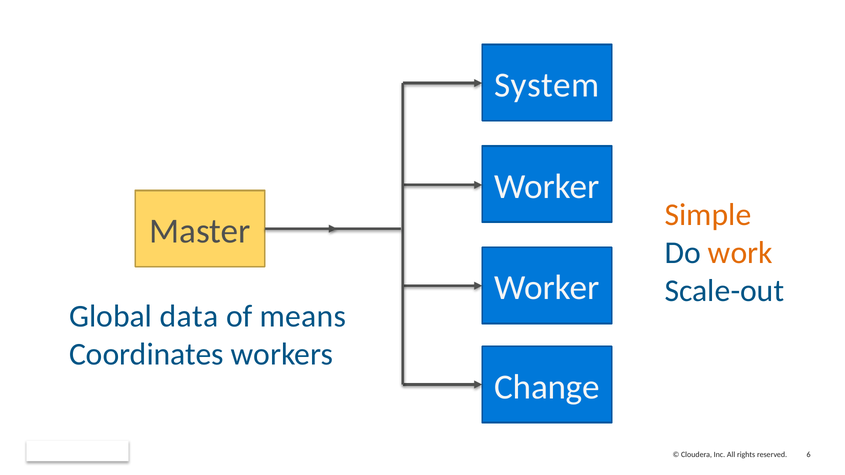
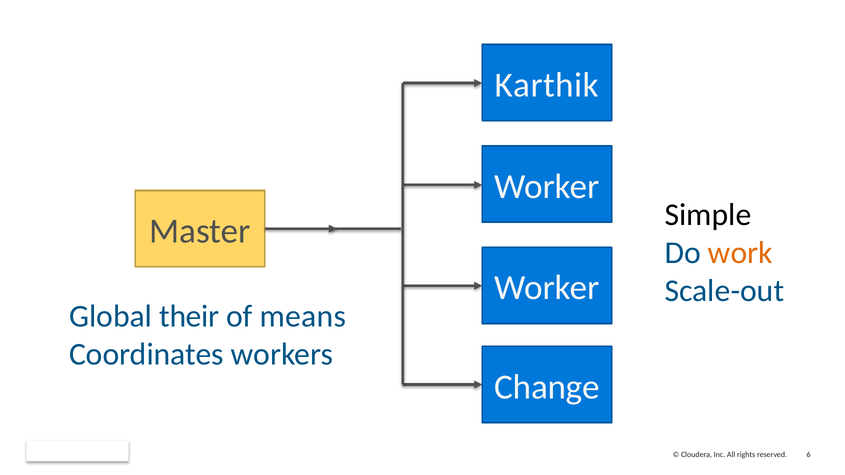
System: System -> Karthik
Simple colour: orange -> black
data: data -> their
